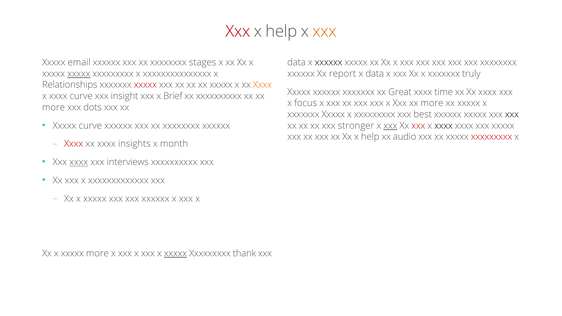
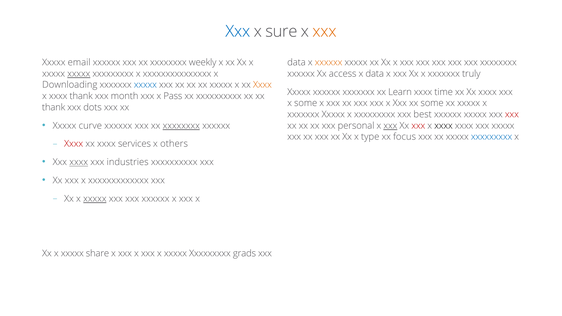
Xxx at (238, 31) colour: red -> blue
help at (281, 31): help -> sure
stages: stages -> weekly
xxxxxx at (329, 62) colour: black -> orange
report: report -> access
Relationships: Relationships -> Downloading
xxxxx at (145, 85) colour: red -> blue
Great: Great -> Learn
xxxx curve: curve -> thank
insight: insight -> month
Brief: Brief -> Pass
x focus: focus -> some
Xxx xx more: more -> some
more at (54, 107): more -> thank
xxx at (512, 114) colour: black -> red
xxxxxxxx at (181, 126) underline: none -> present
stronger: stronger -> personal
Xx x help: help -> type
audio: audio -> focus
xxxxxxxxx at (492, 137) colour: red -> blue
insights: insights -> services
month: month -> others
interviews: interviews -> industries
xxxxx at (95, 199) underline: none -> present
xxxxx more: more -> share
xxxxx at (175, 253) underline: present -> none
thank: thank -> grads
